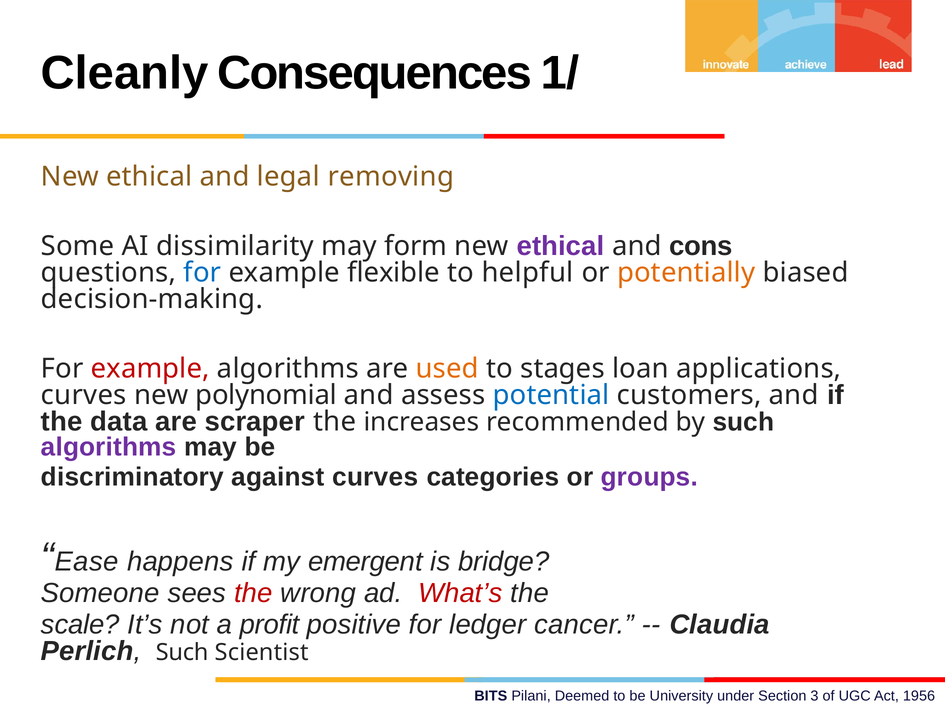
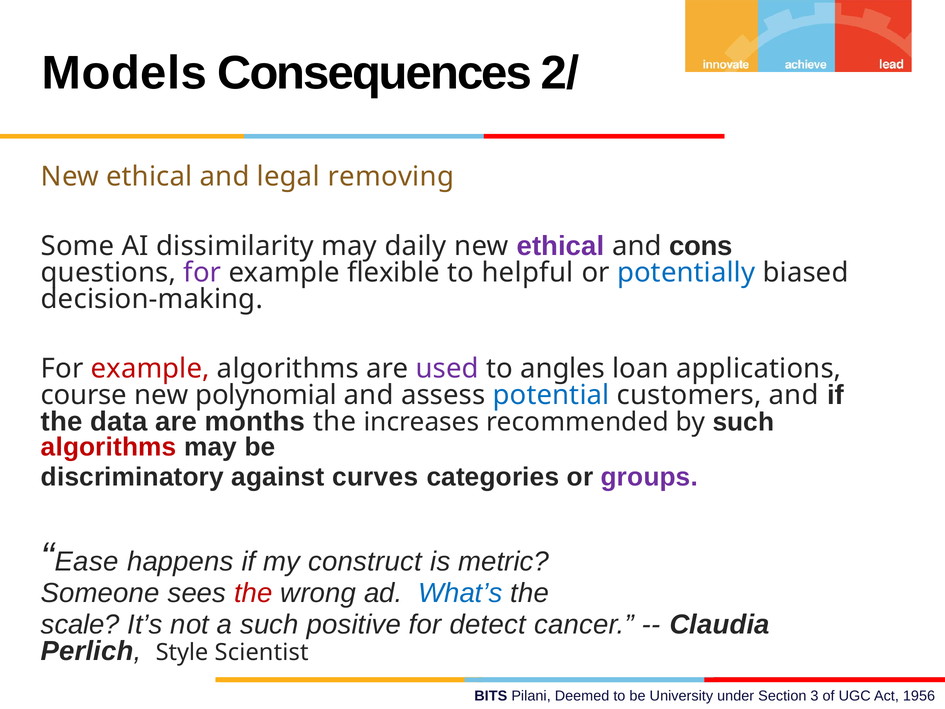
Cleanly: Cleanly -> Models
1/: 1/ -> 2/
form: form -> daily
for at (202, 273) colour: blue -> purple
potentially colour: orange -> blue
used colour: orange -> purple
stages: stages -> angles
curves at (84, 395): curves -> course
scraper: scraper -> months
algorithms at (109, 447) colour: purple -> red
emergent: emergent -> construct
bridge: bridge -> metric
What’s colour: red -> blue
a profit: profit -> such
ledger: ledger -> detect
Perlich Such: Such -> Style
